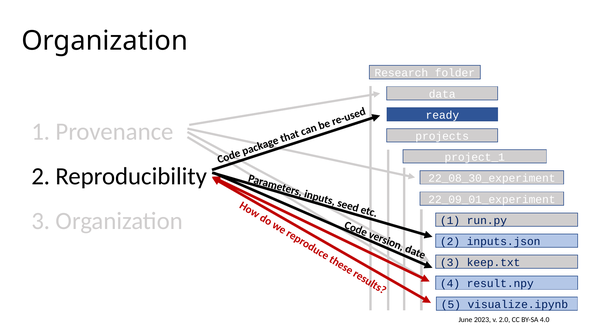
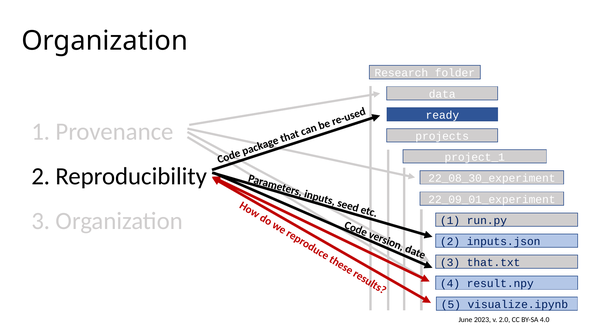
keep.txt: keep.txt -> that.txt
